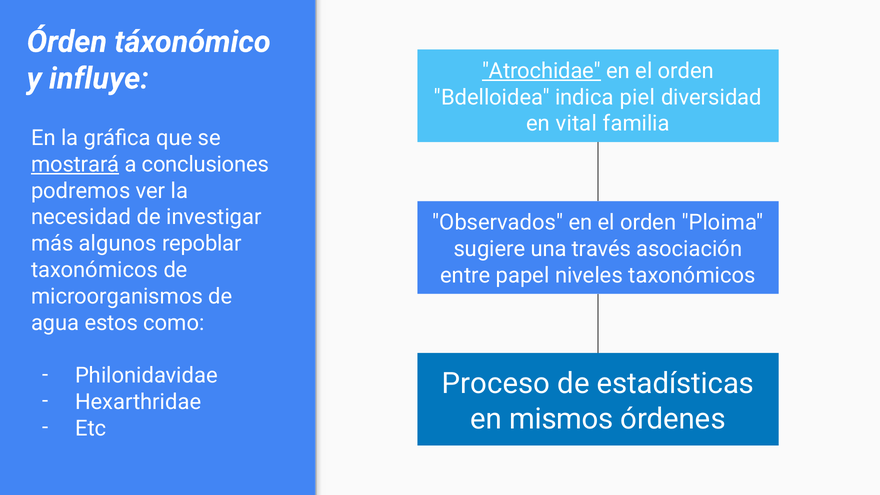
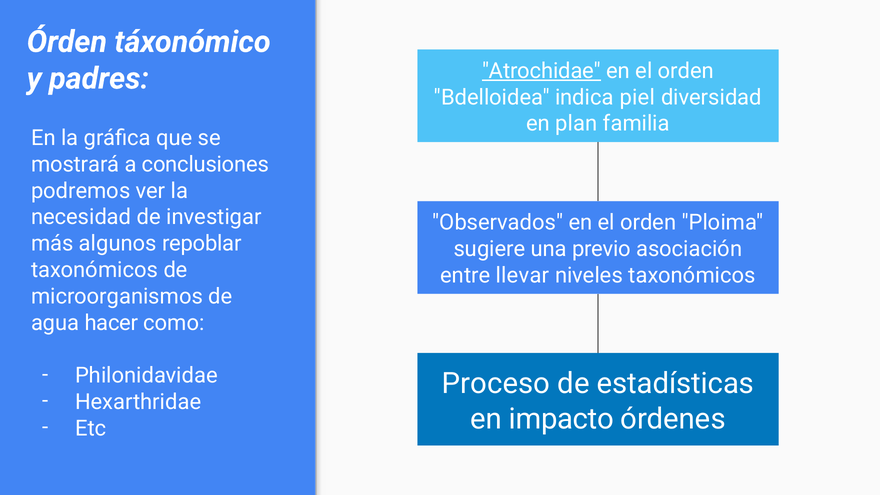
influye: influye -> padres
vital: vital -> plan
mostrará underline: present -> none
través: través -> previo
papel: papel -> llevar
estos: estos -> hacer
mismos: mismos -> impacto
